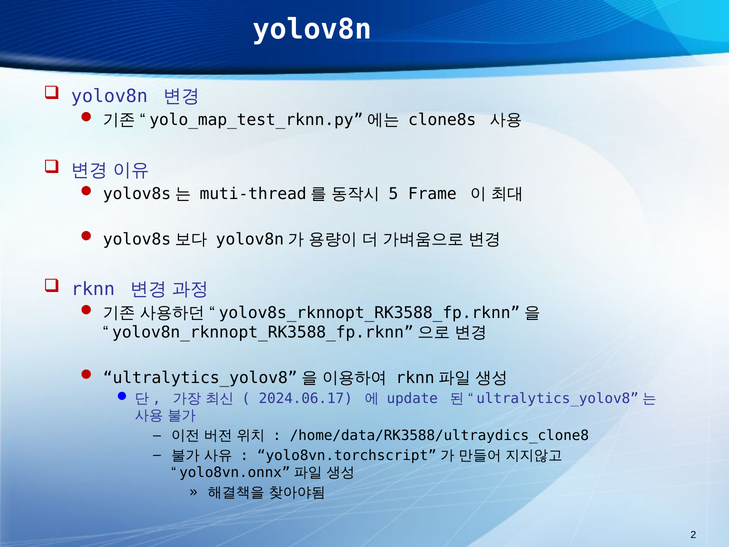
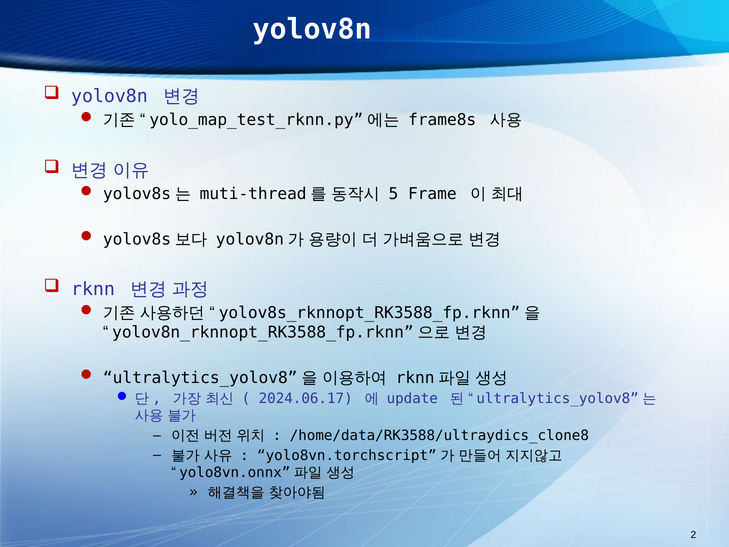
clone8s: clone8s -> frame8s
